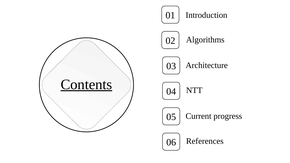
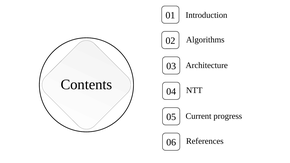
Contents underline: present -> none
